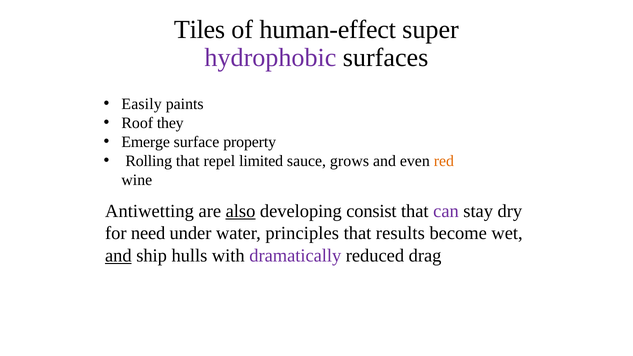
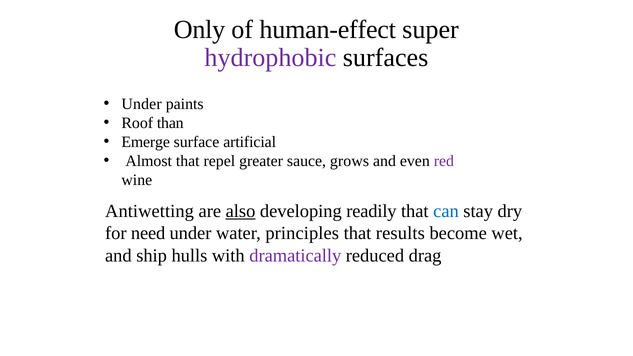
Tiles: Tiles -> Only
Easily at (142, 104): Easily -> Under
they: they -> than
property: property -> artificial
Rolling: Rolling -> Almost
limited: limited -> greater
red colour: orange -> purple
consist: consist -> readily
can colour: purple -> blue
and at (118, 256) underline: present -> none
